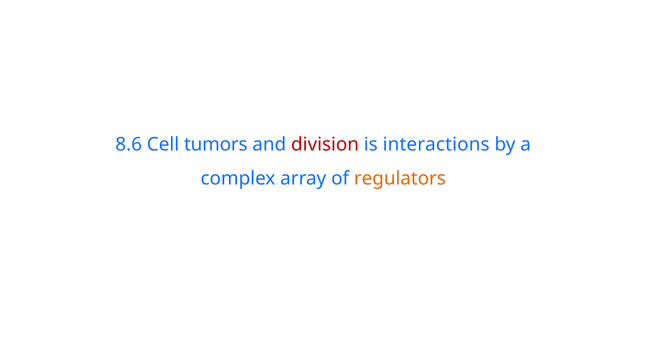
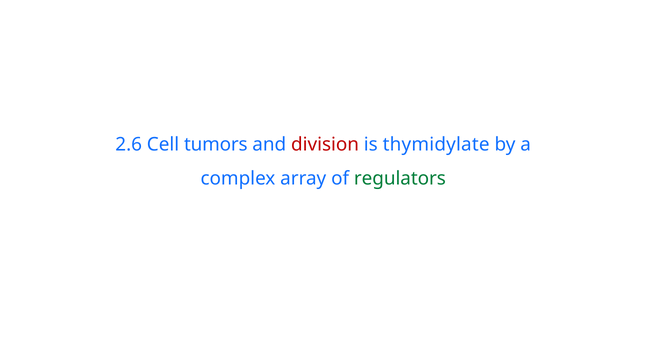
8.6: 8.6 -> 2.6
interactions: interactions -> thymidylate
regulators colour: orange -> green
